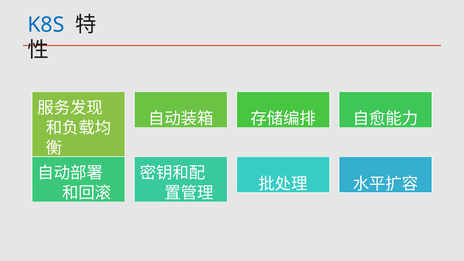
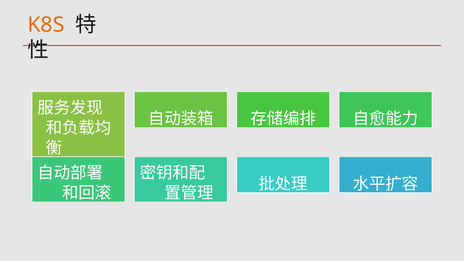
K8S colour: blue -> orange
